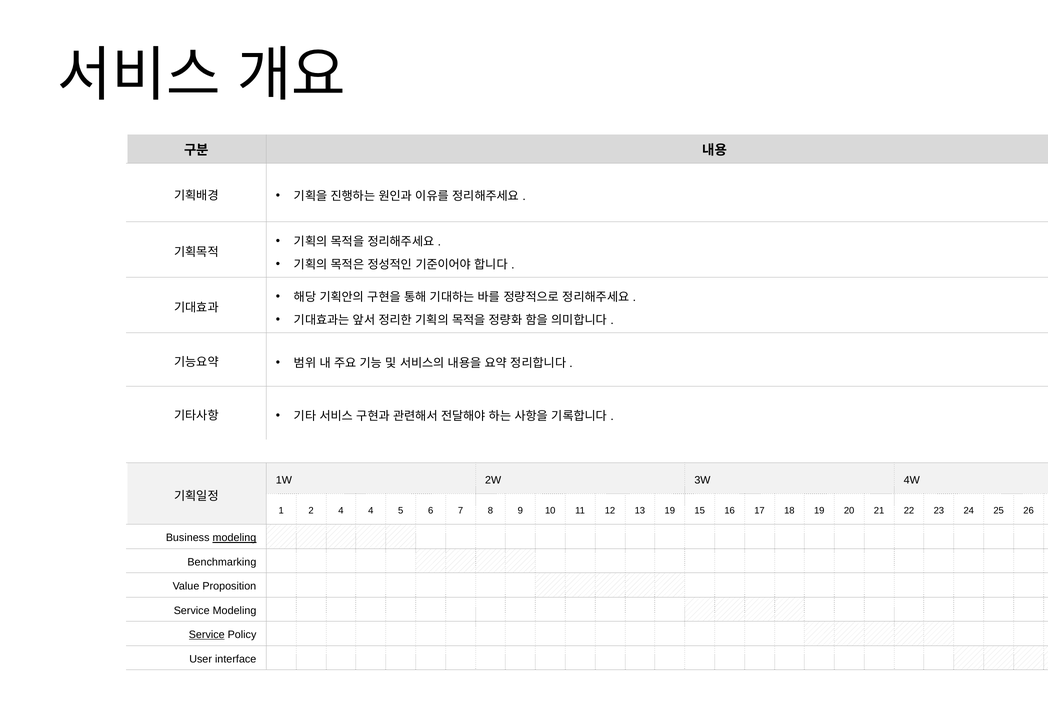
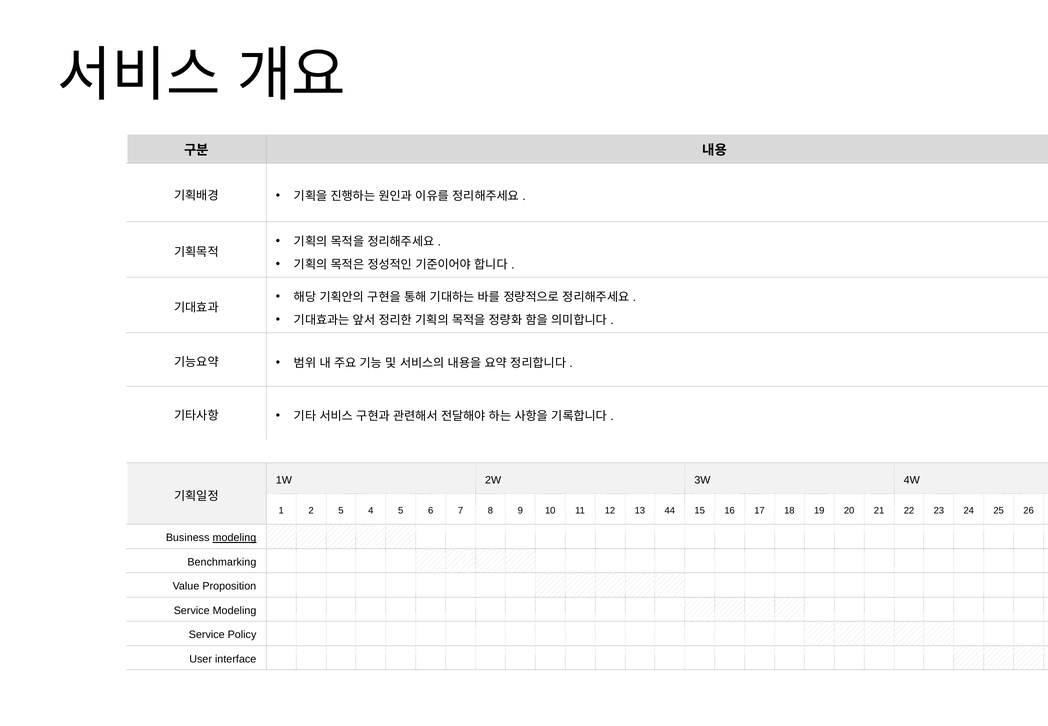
2 4: 4 -> 5
13 19: 19 -> 44
Service at (207, 634) underline: present -> none
